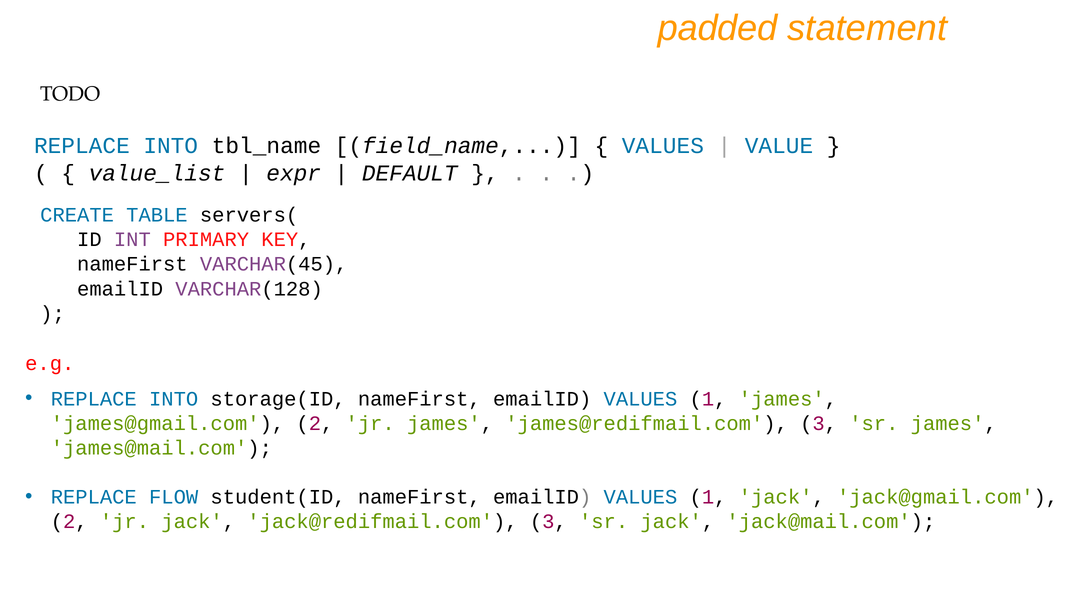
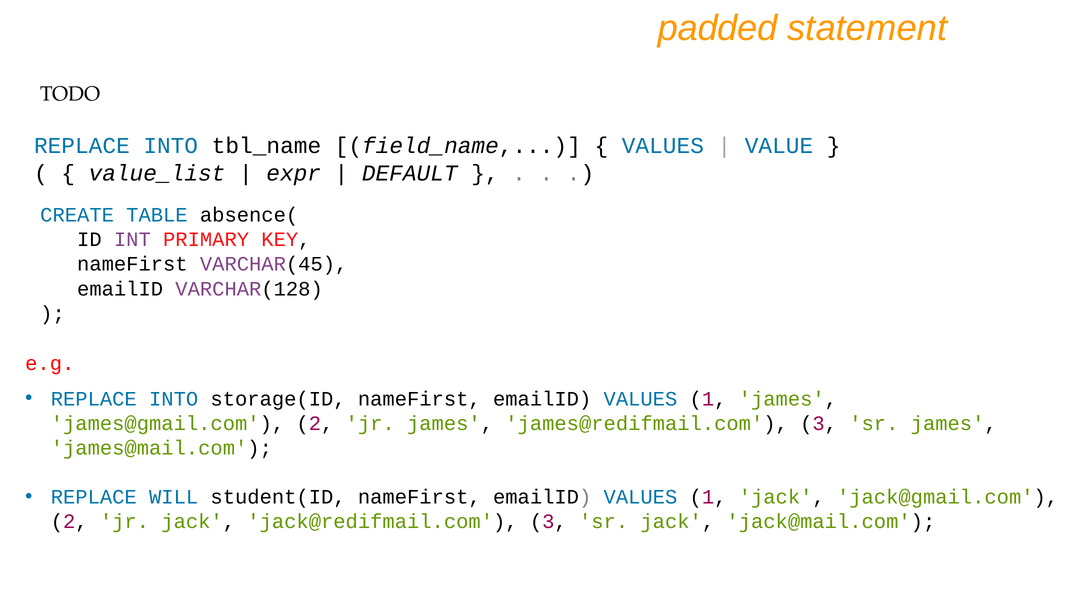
servers(: servers( -> absence(
FLOW: FLOW -> WILL
